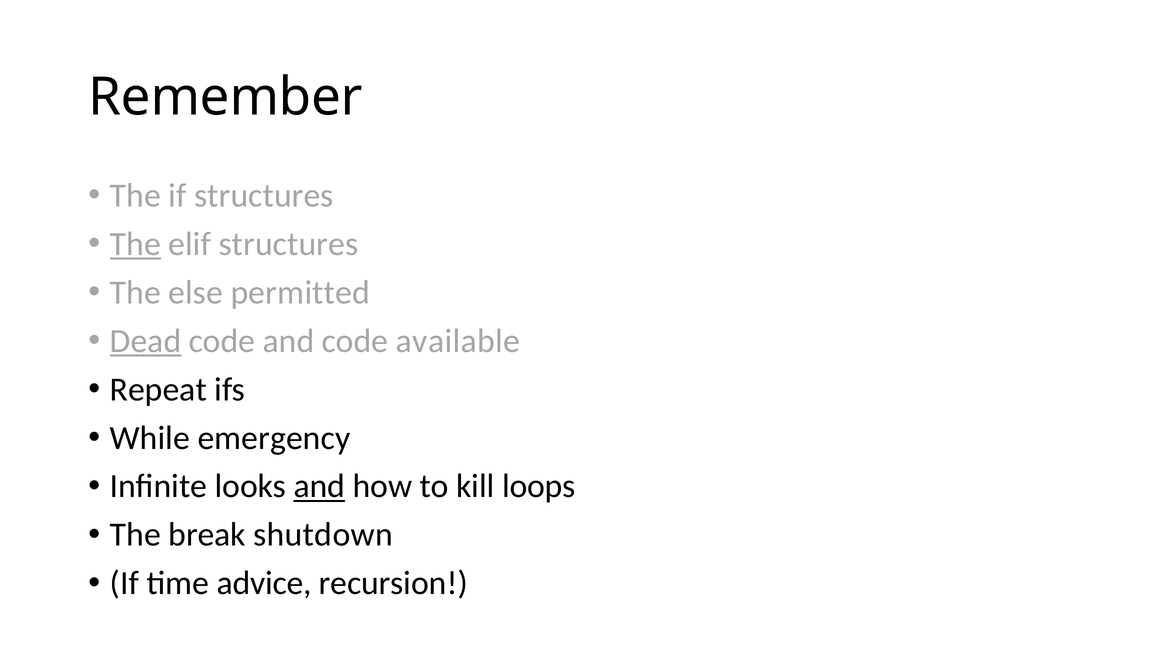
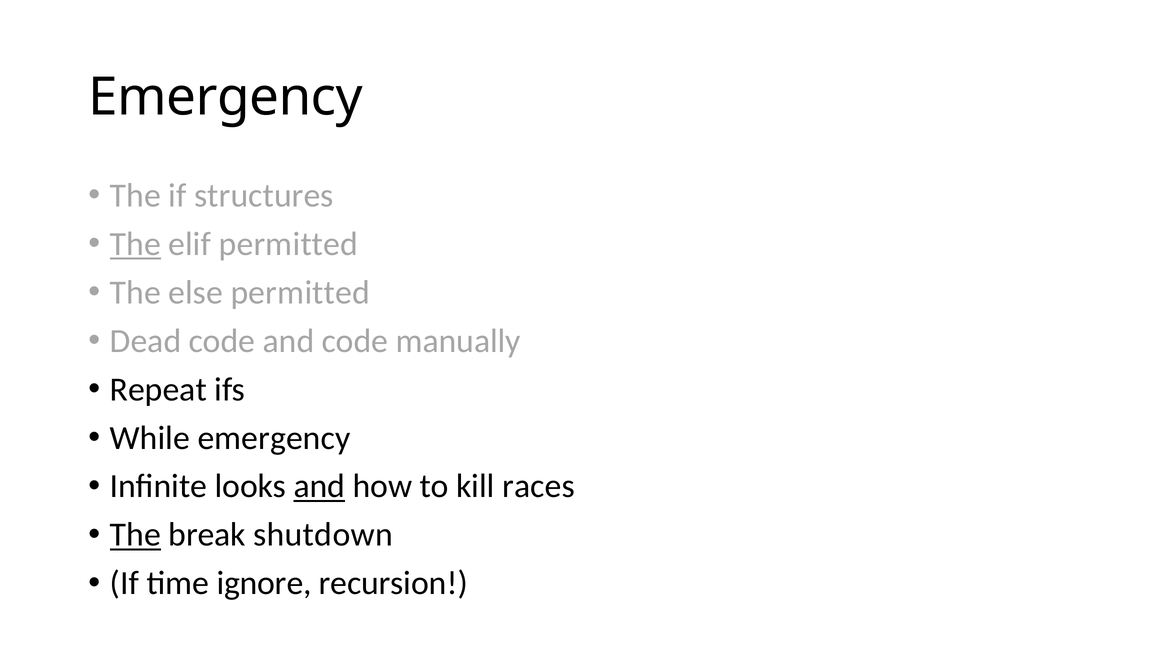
Remember at (226, 97): Remember -> Emergency
elif structures: structures -> permitted
Dead underline: present -> none
available: available -> manually
loops: loops -> races
The at (135, 535) underline: none -> present
advice: advice -> ignore
